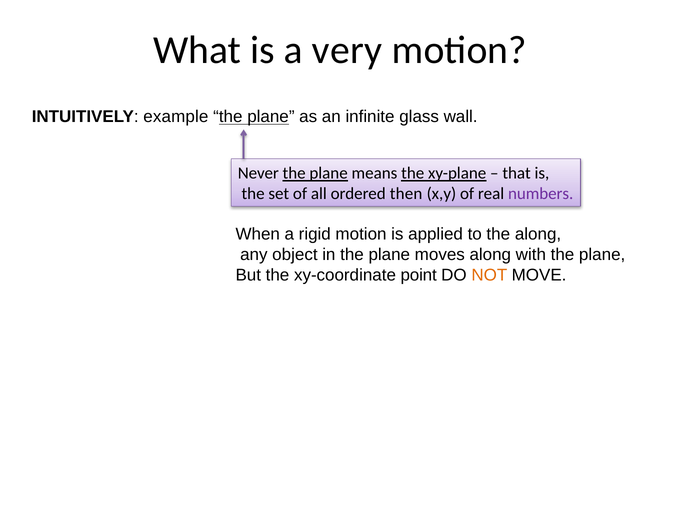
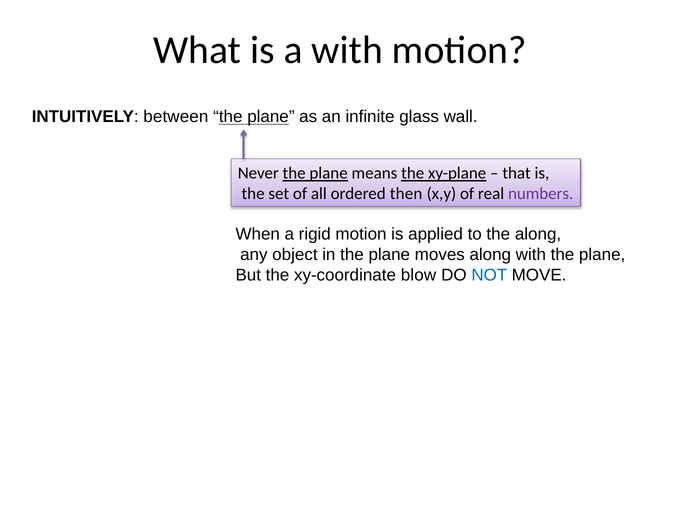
a very: very -> with
example: example -> between
point: point -> blow
NOT colour: orange -> blue
